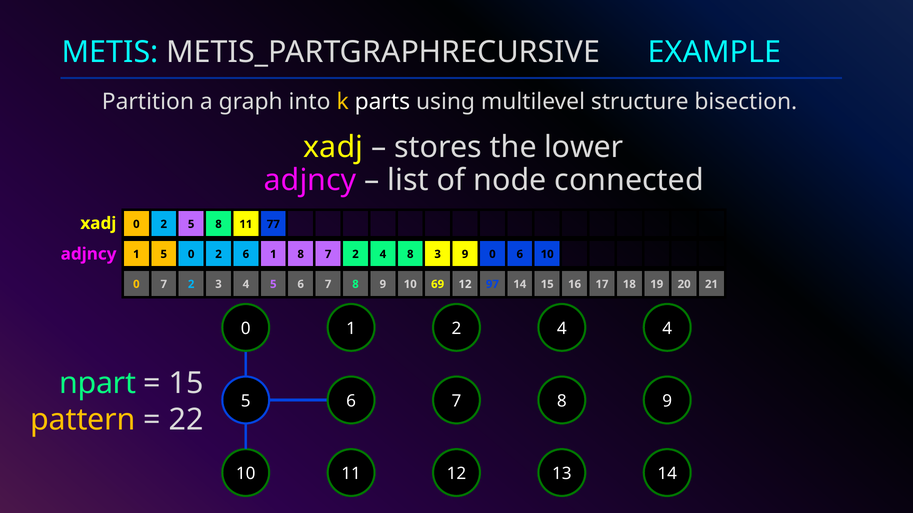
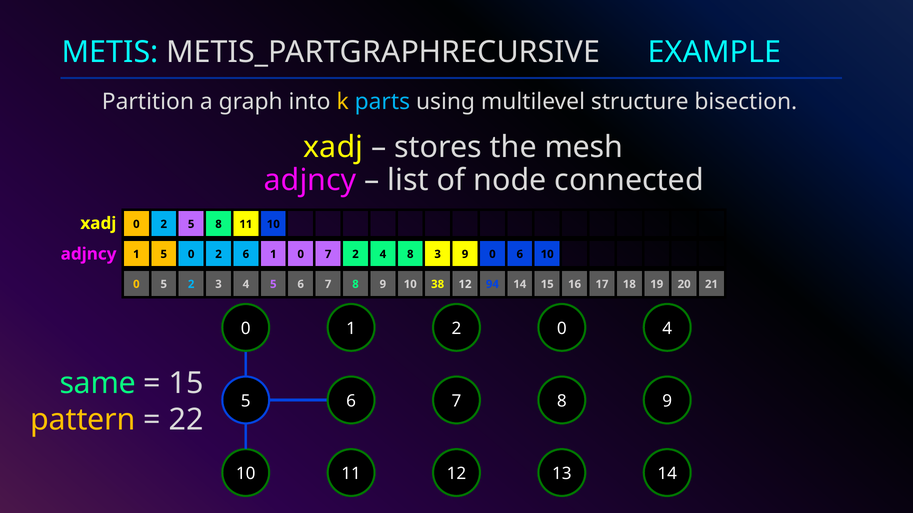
parts colour: white -> light blue
lower: lower -> mesh
11 77: 77 -> 10
1 8: 8 -> 0
0 7: 7 -> 5
69: 69 -> 38
97: 97 -> 94
1 2 4: 4 -> 0
npart: npart -> same
